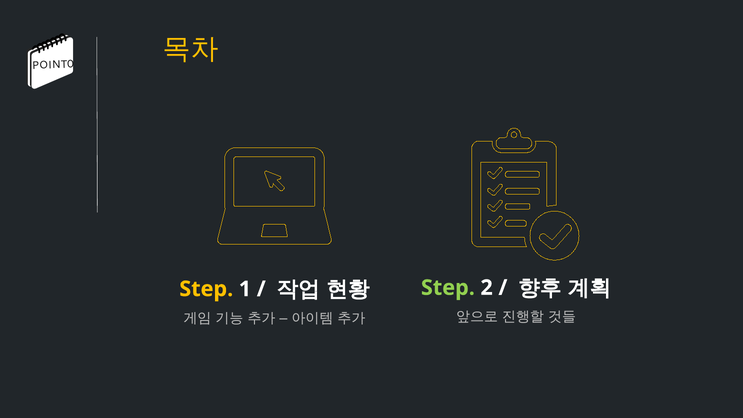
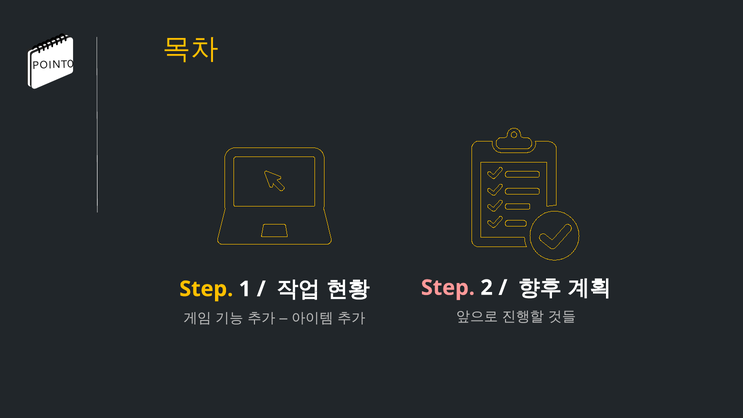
Step at (448, 288) colour: light green -> pink
